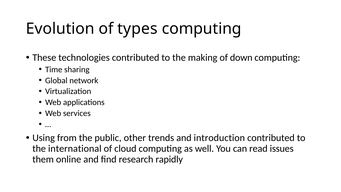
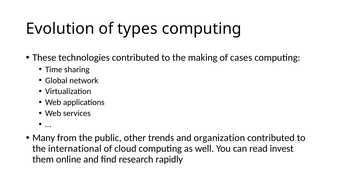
down: down -> cases
Using: Using -> Many
introduction: introduction -> organization
issues: issues -> invest
